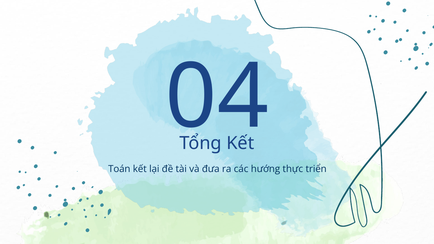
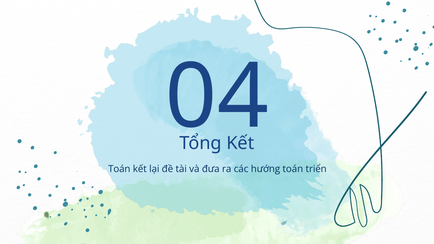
hướng thực: thực -> toán
